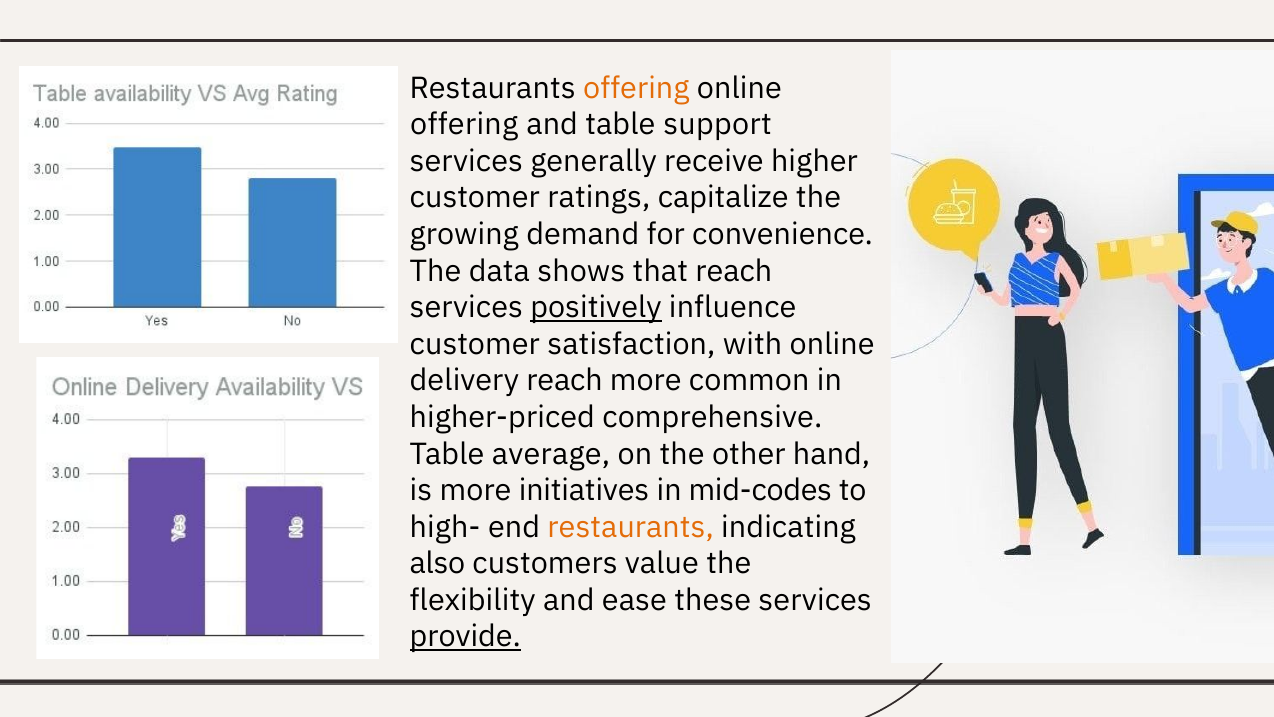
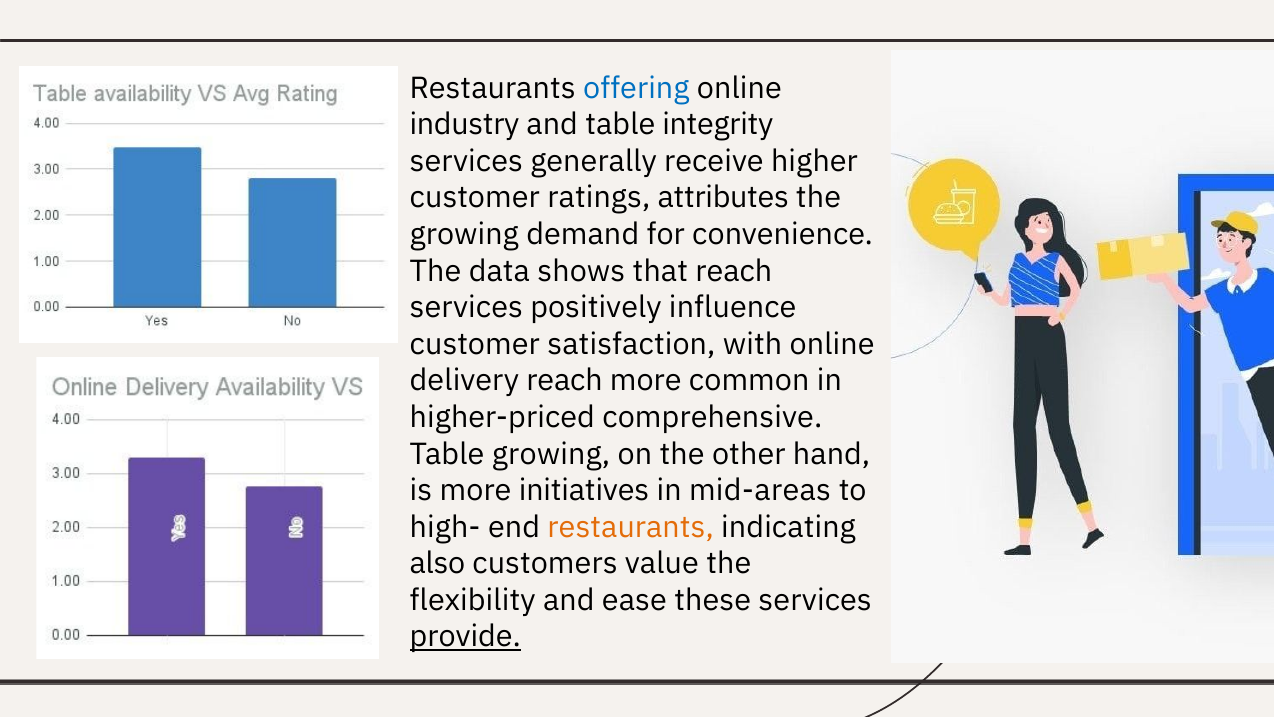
offering at (636, 88) colour: orange -> blue
offering at (464, 125): offering -> industry
support: support -> integrity
capitalize: capitalize -> attributes
positively underline: present -> none
Table average: average -> growing
mid-codes: mid-codes -> mid-areas
